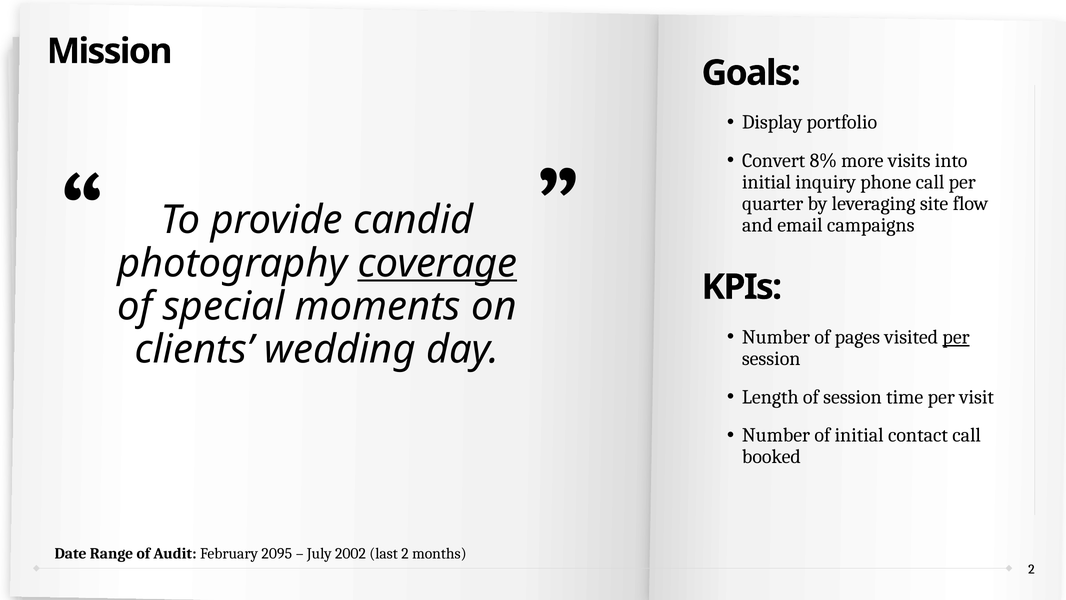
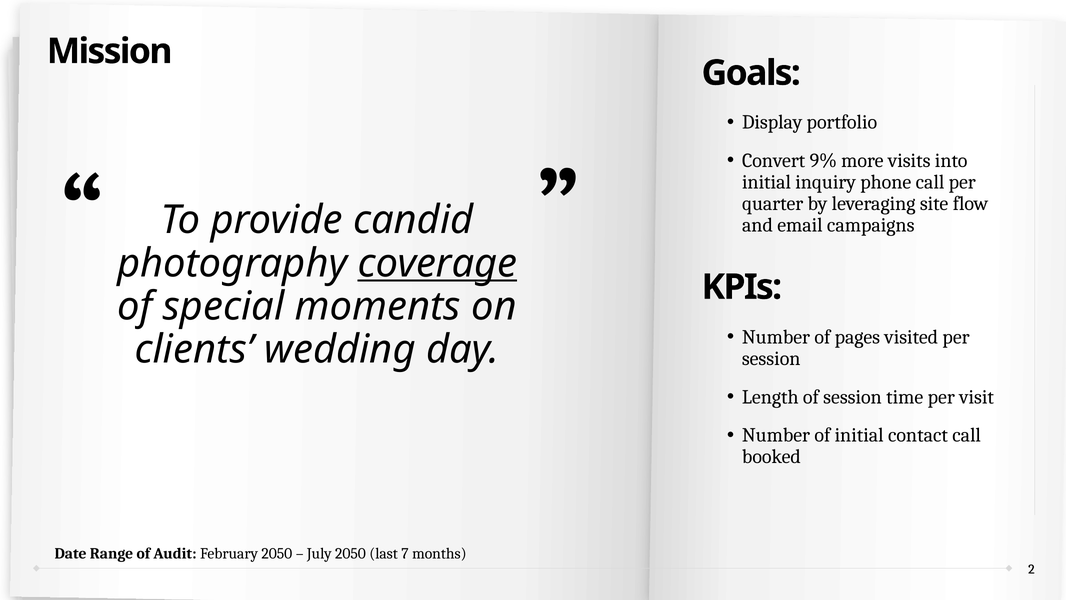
8%: 8% -> 9%
per at (956, 337) underline: present -> none
February 2095: 2095 -> 2050
July 2002: 2002 -> 2050
2: 2 -> 7
